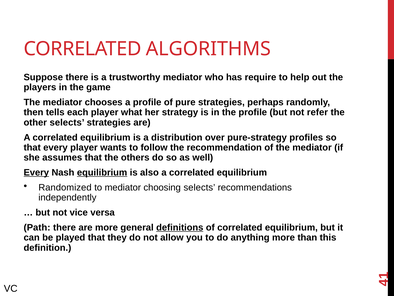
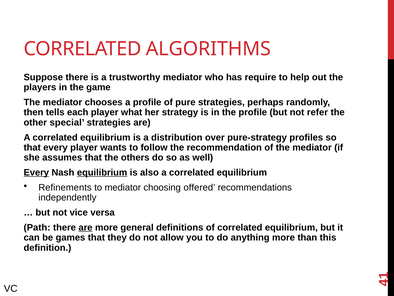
other selects: selects -> special
Randomized: Randomized -> Refinements
choosing selects: selects -> offered
are at (86, 227) underline: none -> present
definitions underline: present -> none
played: played -> games
